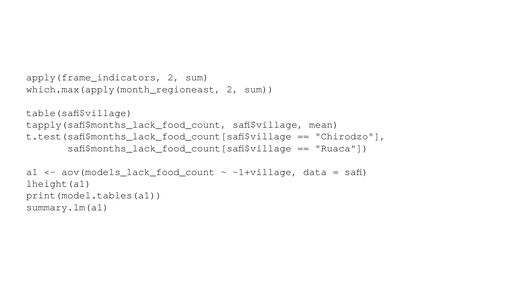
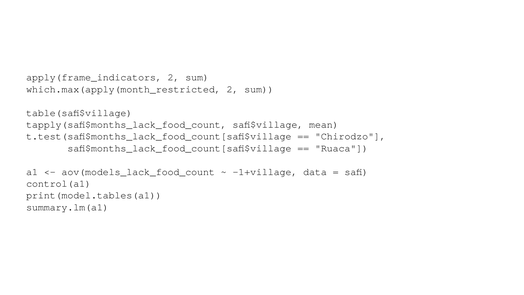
which.max(apply(month_regioneast: which.max(apply(month_regioneast -> which.max(apply(month_restricted
lheight(a1: lheight(a1 -> control(a1
